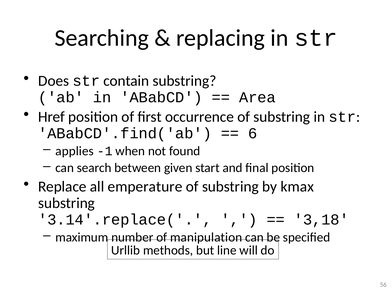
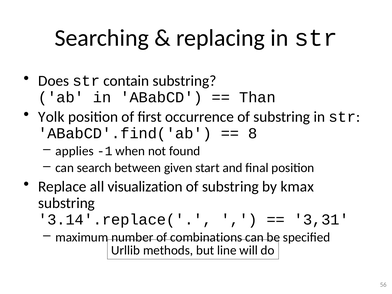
Area: Area -> Than
Href: Href -> Yolk
6: 6 -> 8
emperature: emperature -> visualization
3,18: 3,18 -> 3,31
manipulation: manipulation -> combinations
